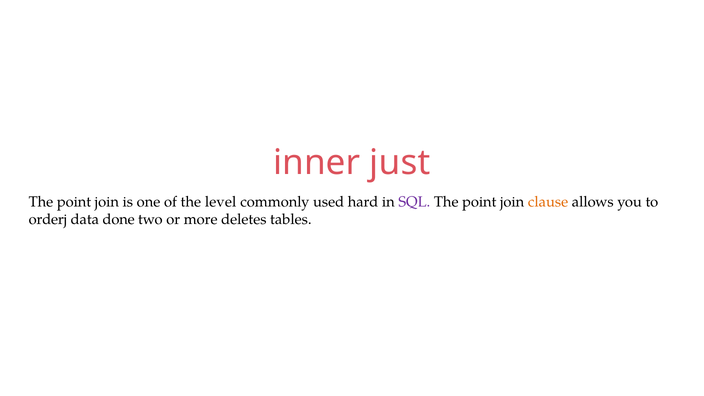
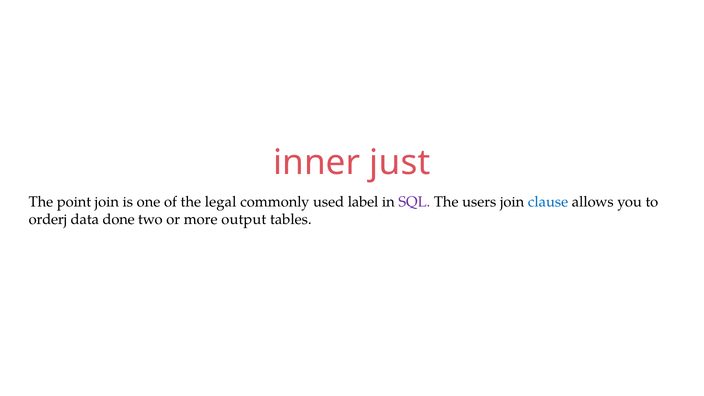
level: level -> legal
hard: hard -> label
point at (479, 202): point -> users
clause colour: orange -> blue
deletes: deletes -> output
